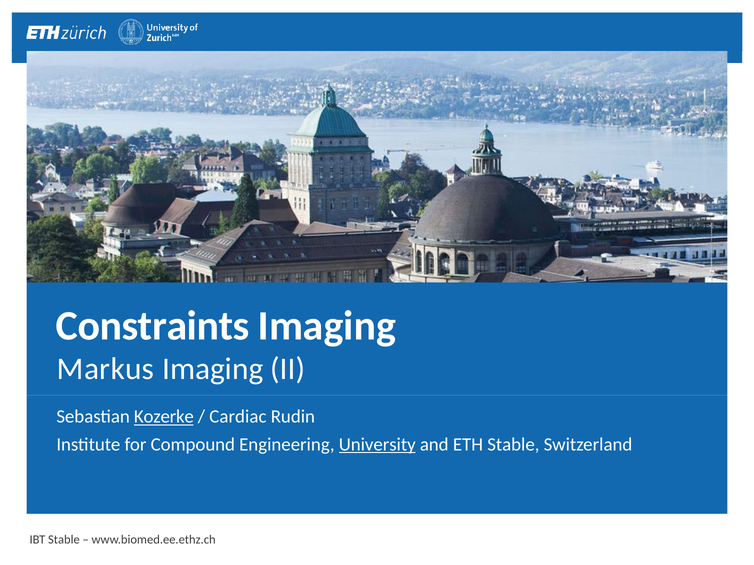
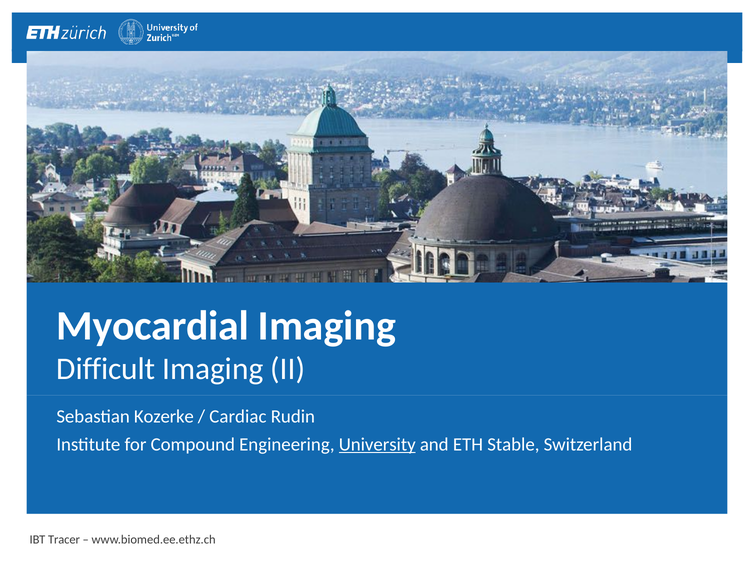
Constraints: Constraints -> Myocardial
Markus: Markus -> Difficult
Kozerke underline: present -> none
Stable at (64, 540): Stable -> Tracer
